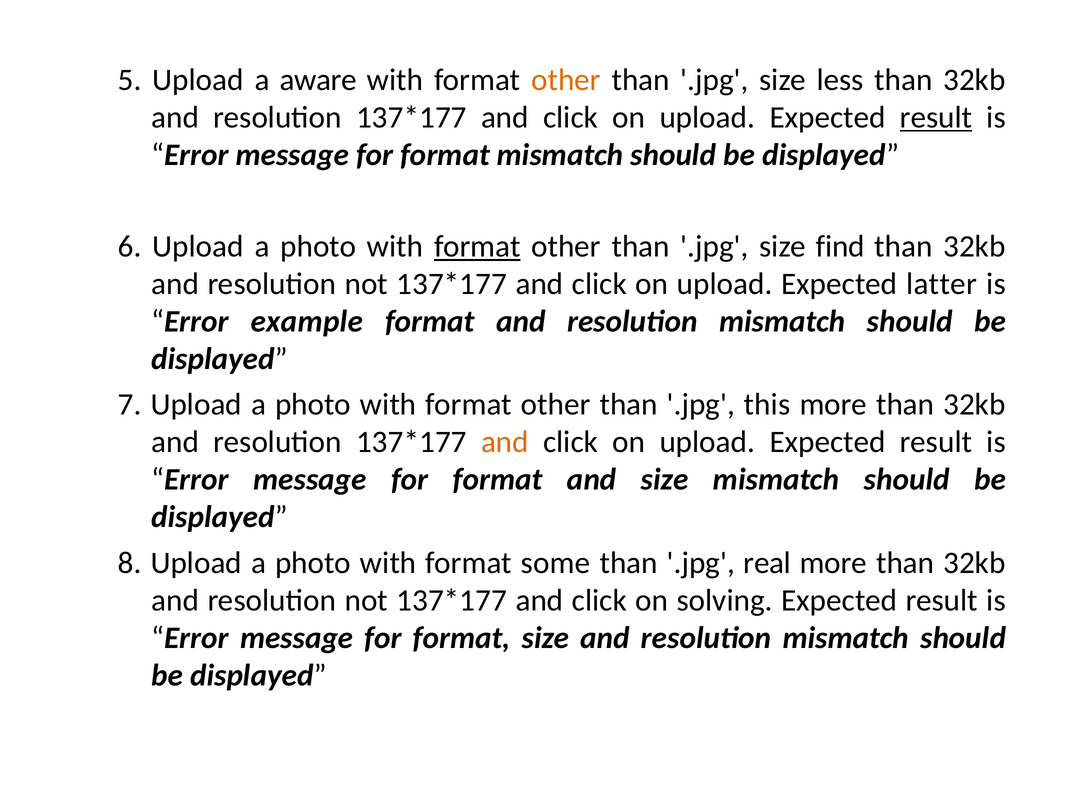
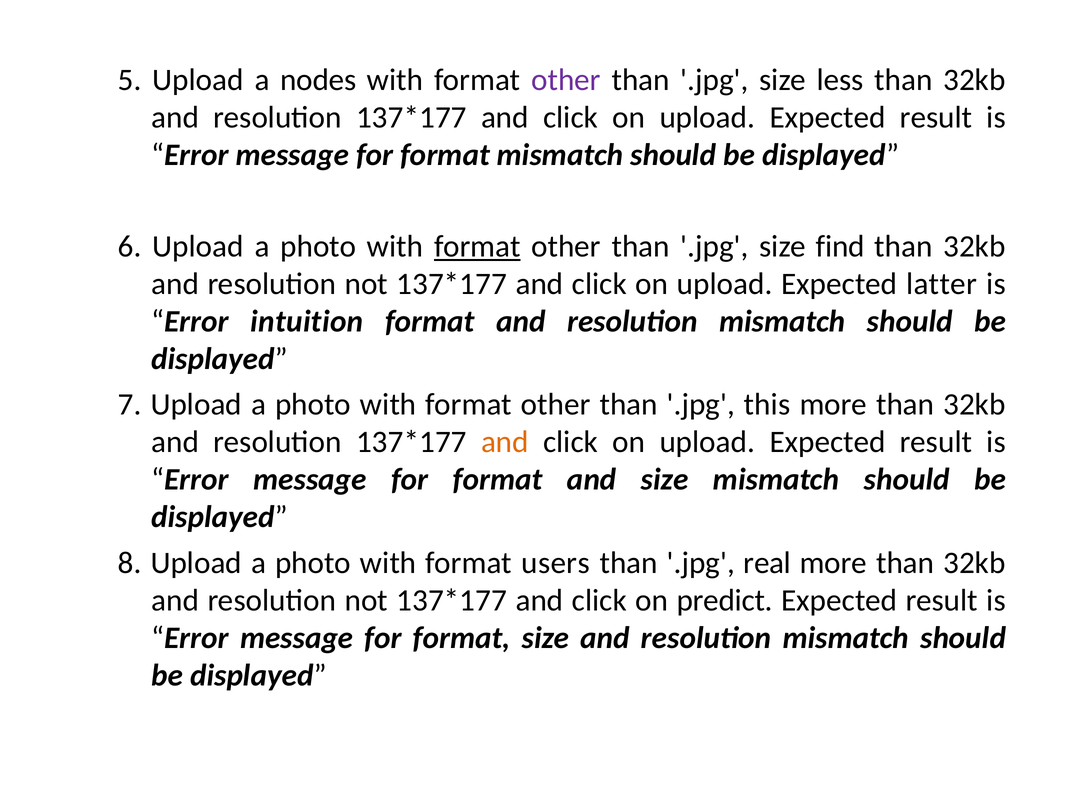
aware: aware -> nodes
other at (566, 80) colour: orange -> purple
result at (936, 117) underline: present -> none
example: example -> intuition
some: some -> users
solving: solving -> predict
